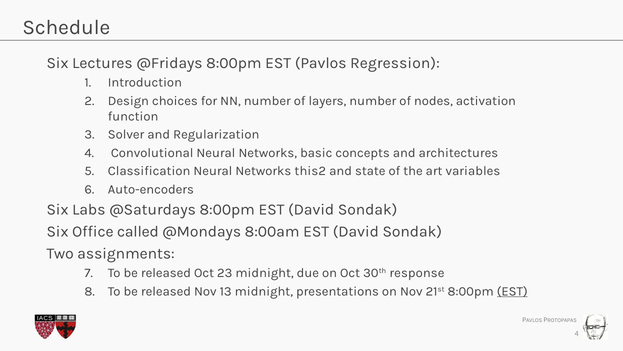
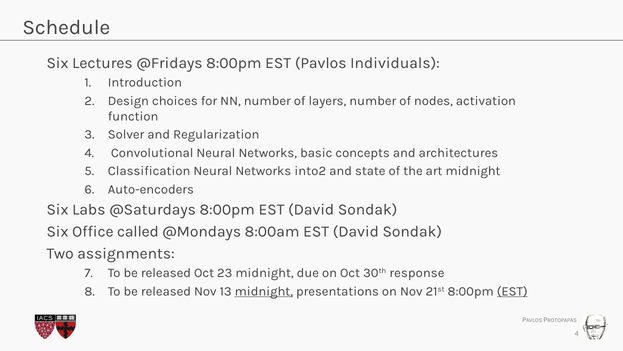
Regression: Regression -> Individuals
this2: this2 -> into2
art variables: variables -> midnight
midnight at (264, 291) underline: none -> present
